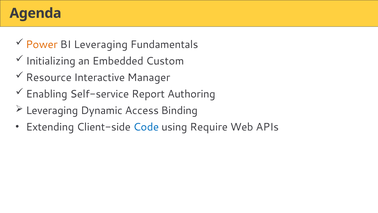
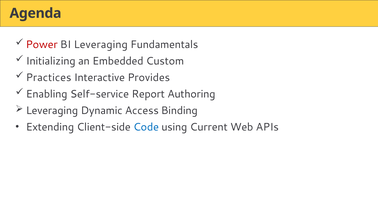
Power colour: orange -> red
Resource: Resource -> Practices
Manager: Manager -> Provides
Require: Require -> Current
